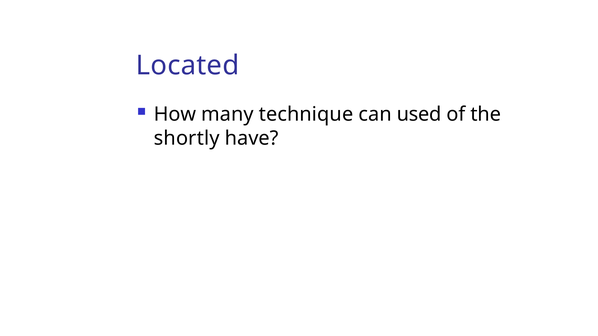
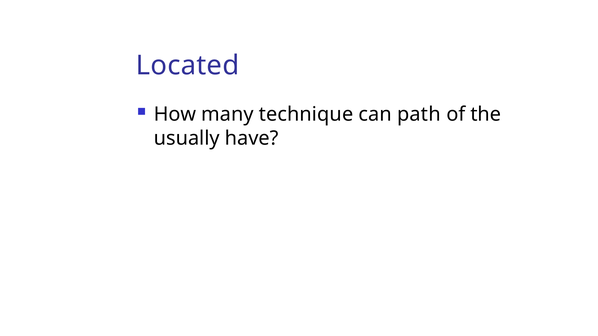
used: used -> path
shortly: shortly -> usually
